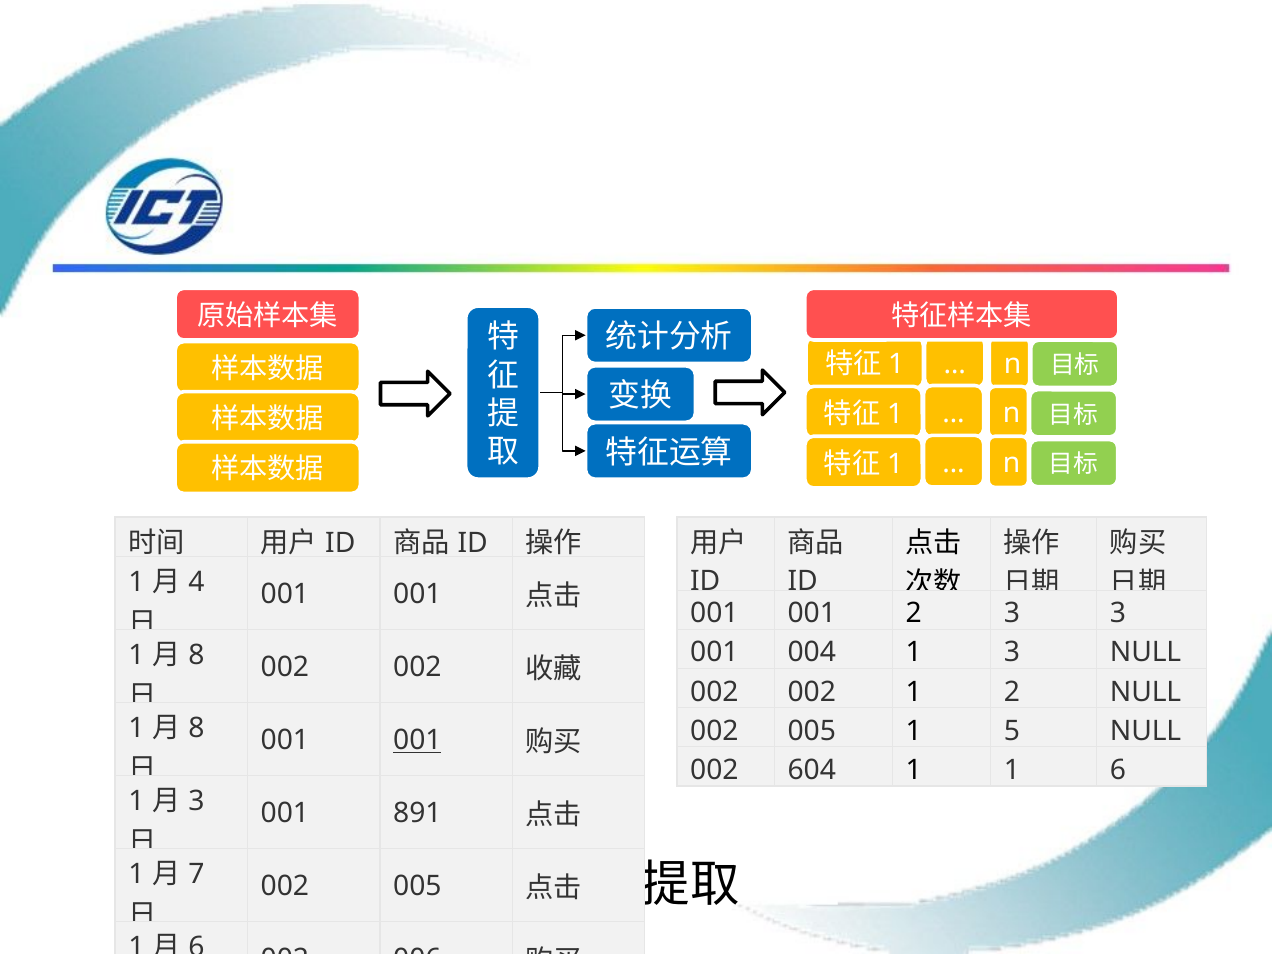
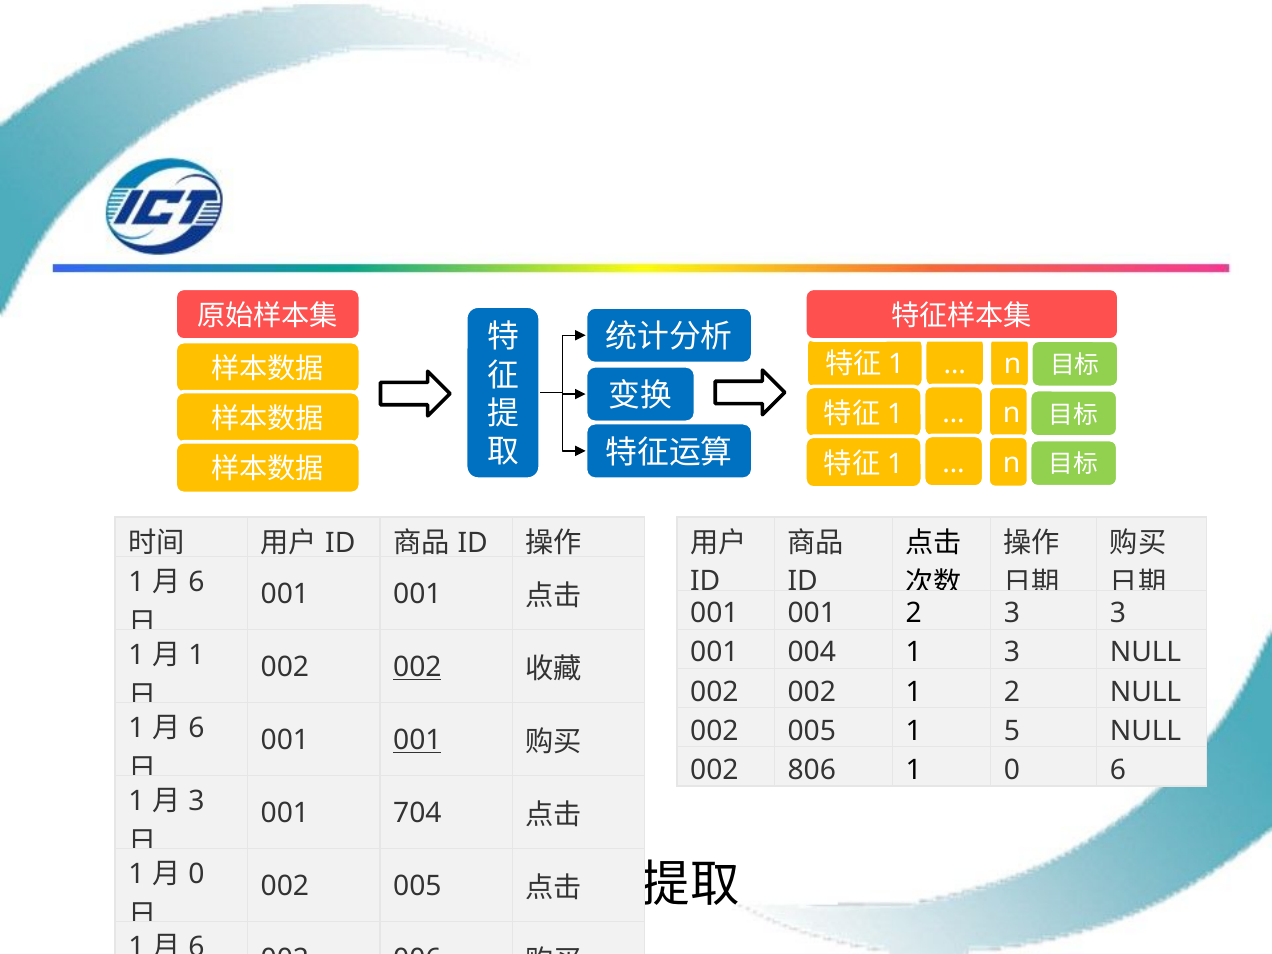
4 at (196, 582): 4 -> 6
8 at (196, 655): 8 -> 1
002 at (417, 667) underline: none -> present
8 at (196, 728): 8 -> 6
604: 604 -> 806
1 1: 1 -> 0
891: 891 -> 704
7 at (196, 874): 7 -> 0
